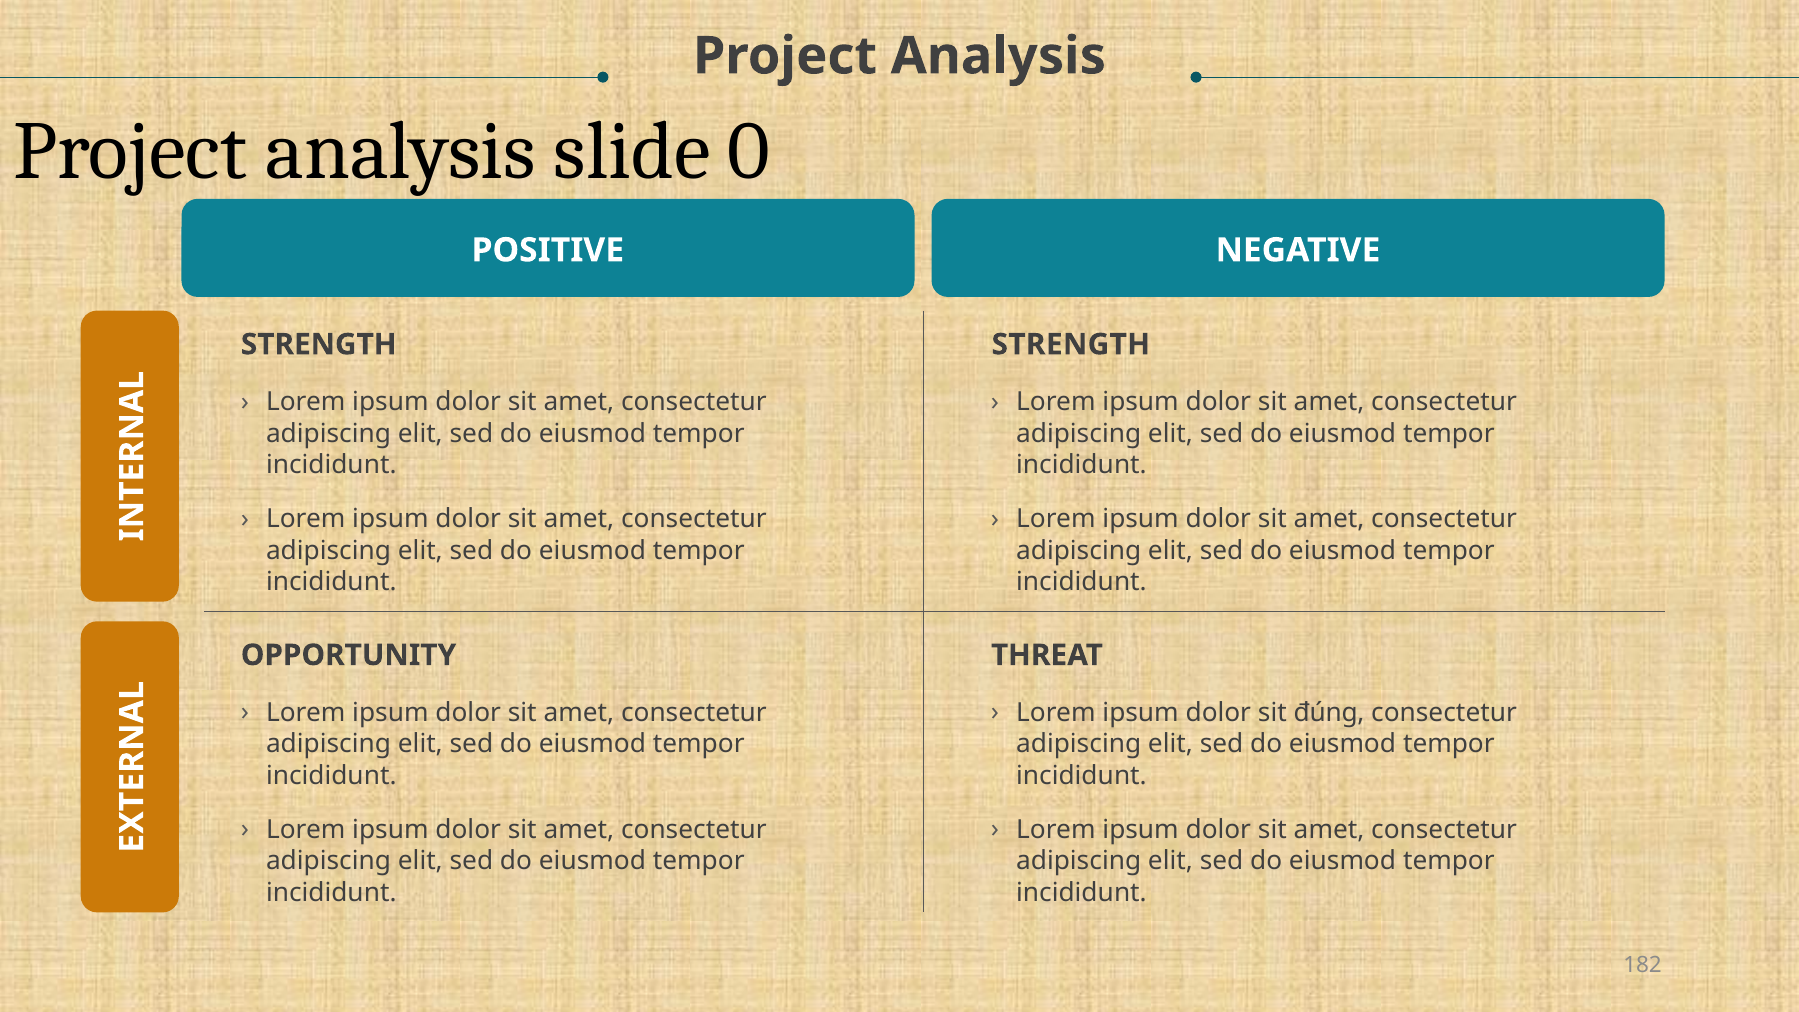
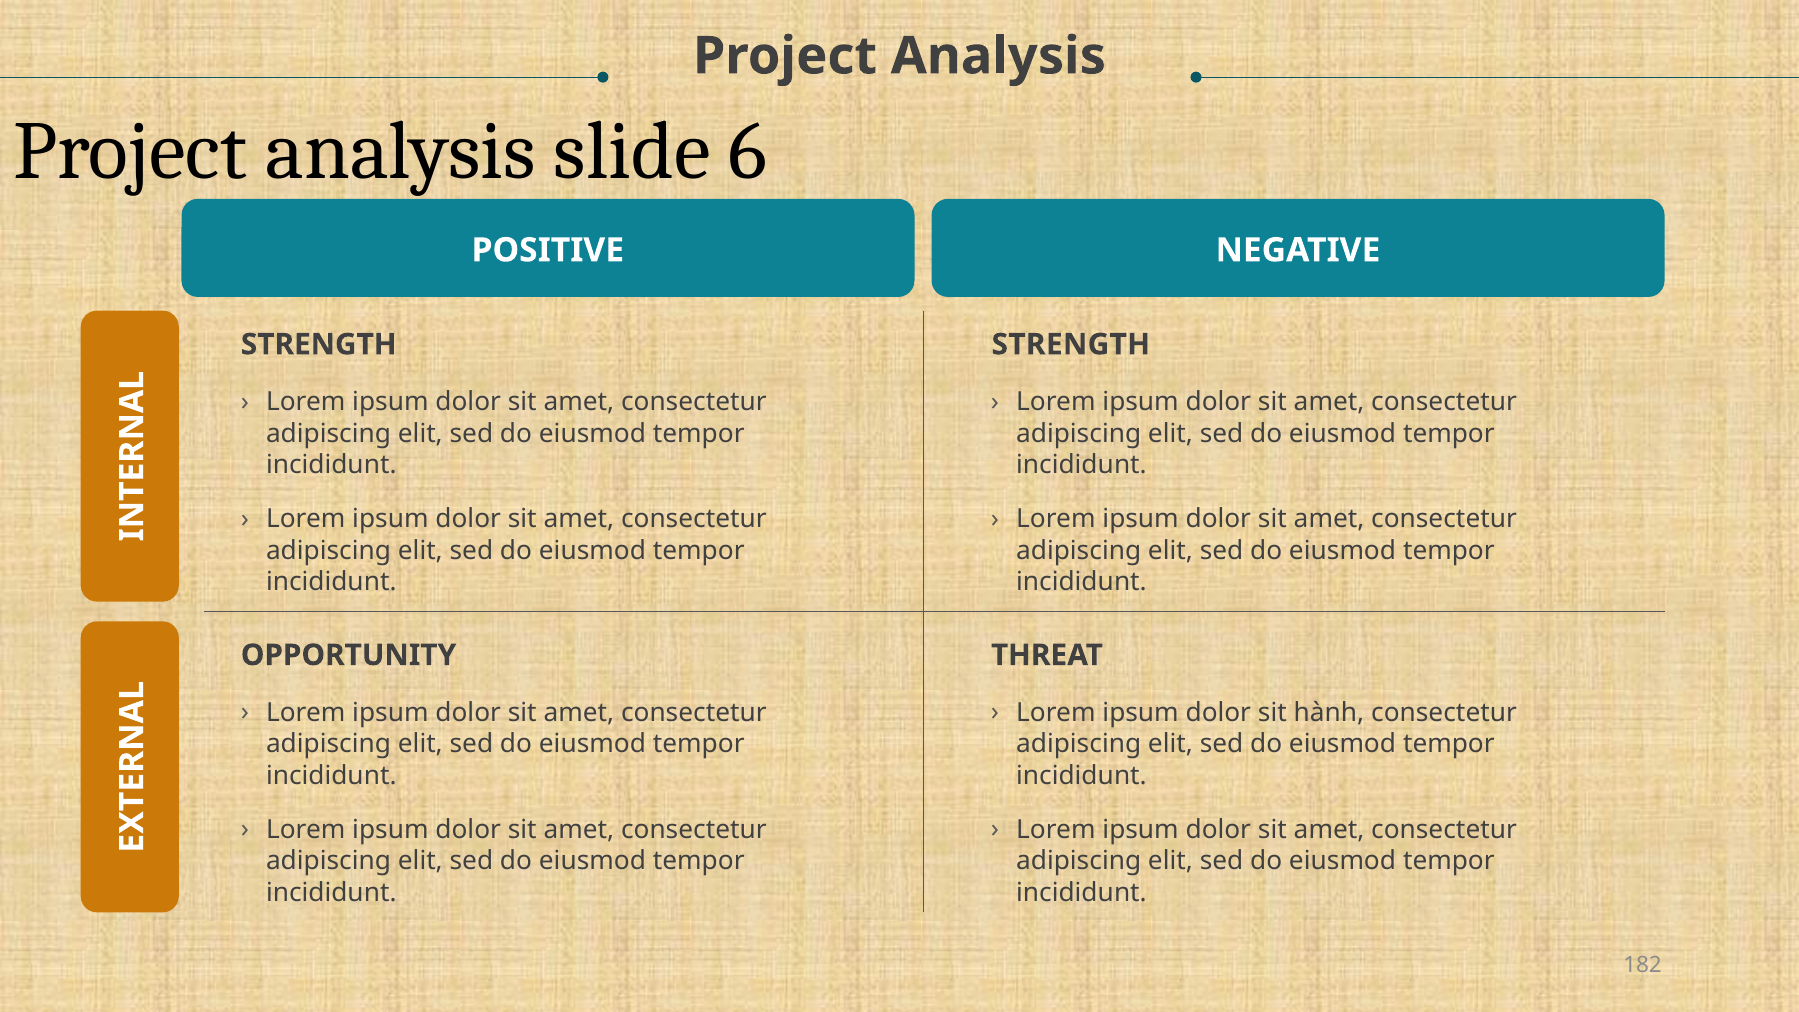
0: 0 -> 6
đúng: đúng -> hành
